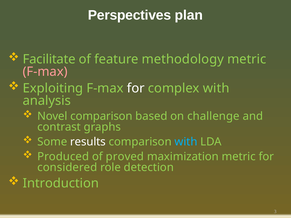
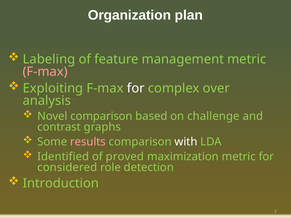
Perspectives: Perspectives -> Organization
Facilitate: Facilitate -> Labeling
methodology: methodology -> management
complex with: with -> over
results colour: white -> pink
with at (186, 142) colour: light blue -> white
Produced: Produced -> Identified
